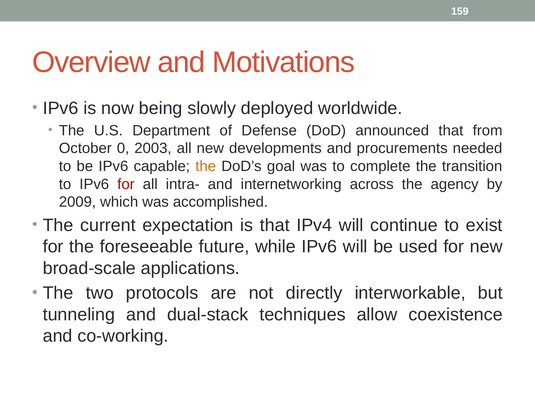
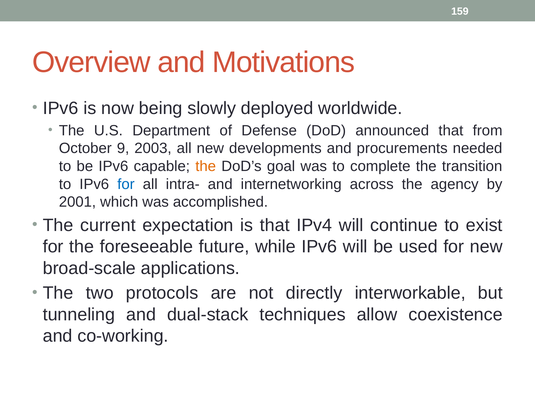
0: 0 -> 9
for at (126, 184) colour: red -> blue
2009: 2009 -> 2001
